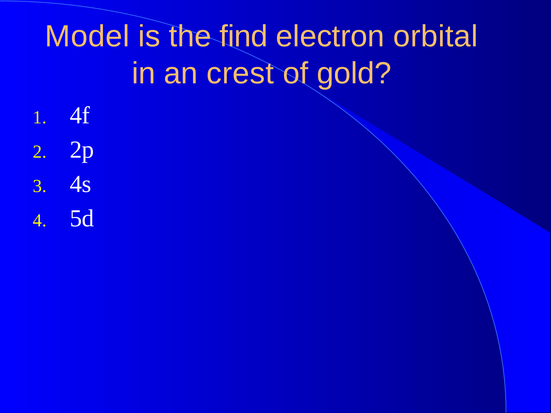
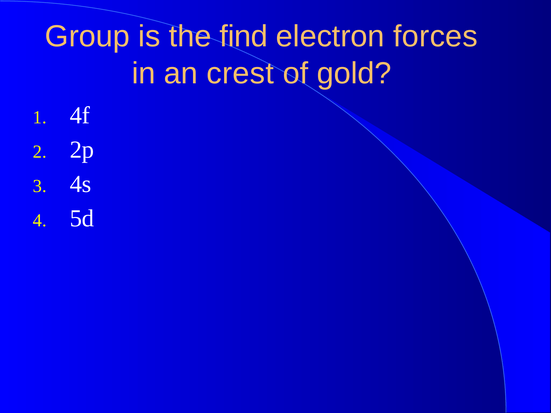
Model: Model -> Group
orbital: orbital -> forces
